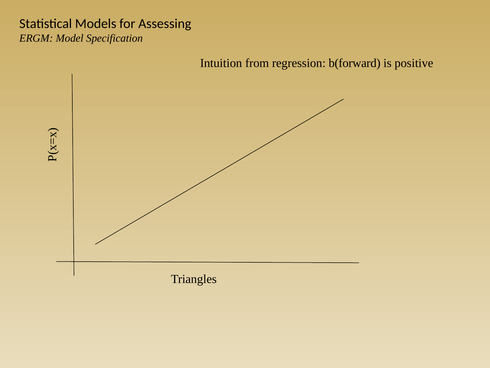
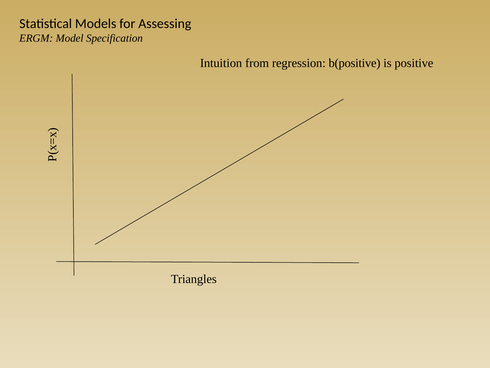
b(forward: b(forward -> b(positive
